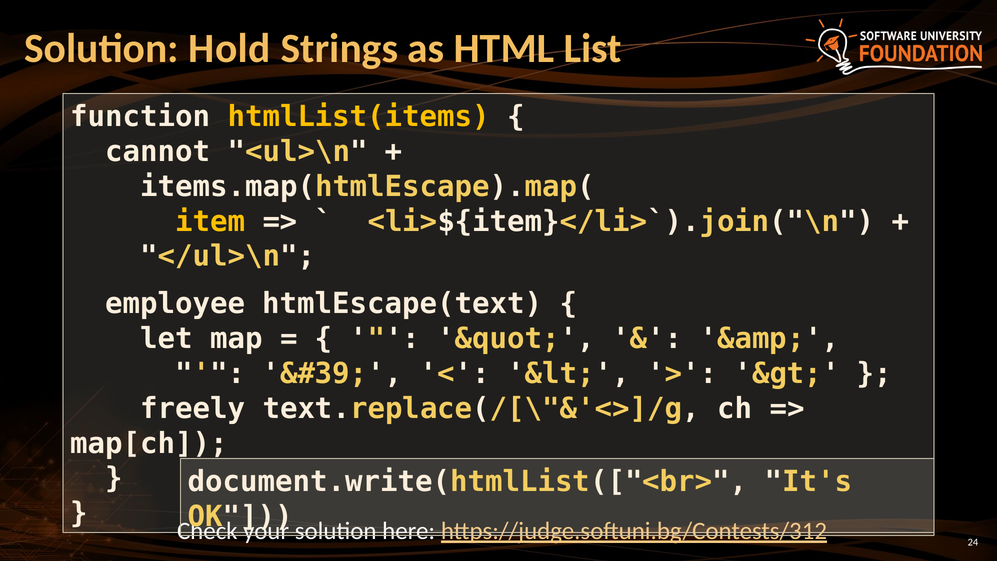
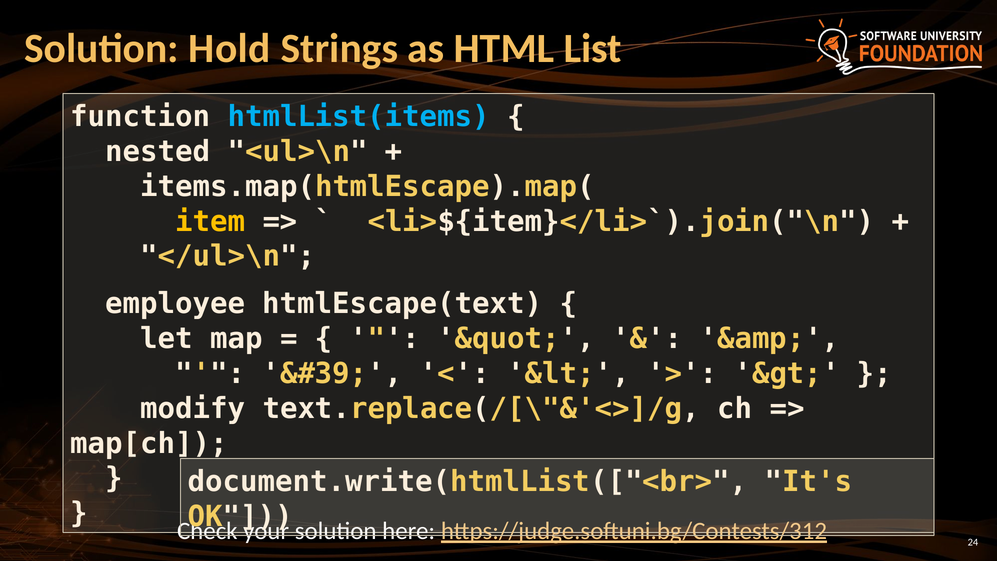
htmlList(items colour: yellow -> light blue
cannot: cannot -> nested
freely: freely -> modify
